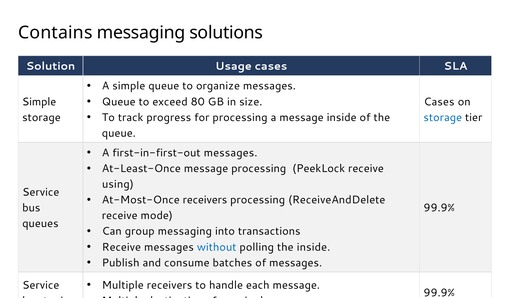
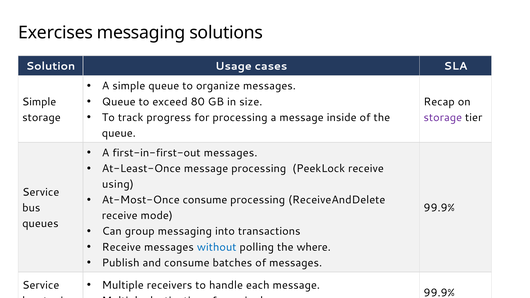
Contains: Contains -> Exercises
Cases at (439, 102): Cases -> Recap
storage at (443, 117) colour: blue -> purple
At-Most-Once receivers: receivers -> consume
the inside: inside -> where
